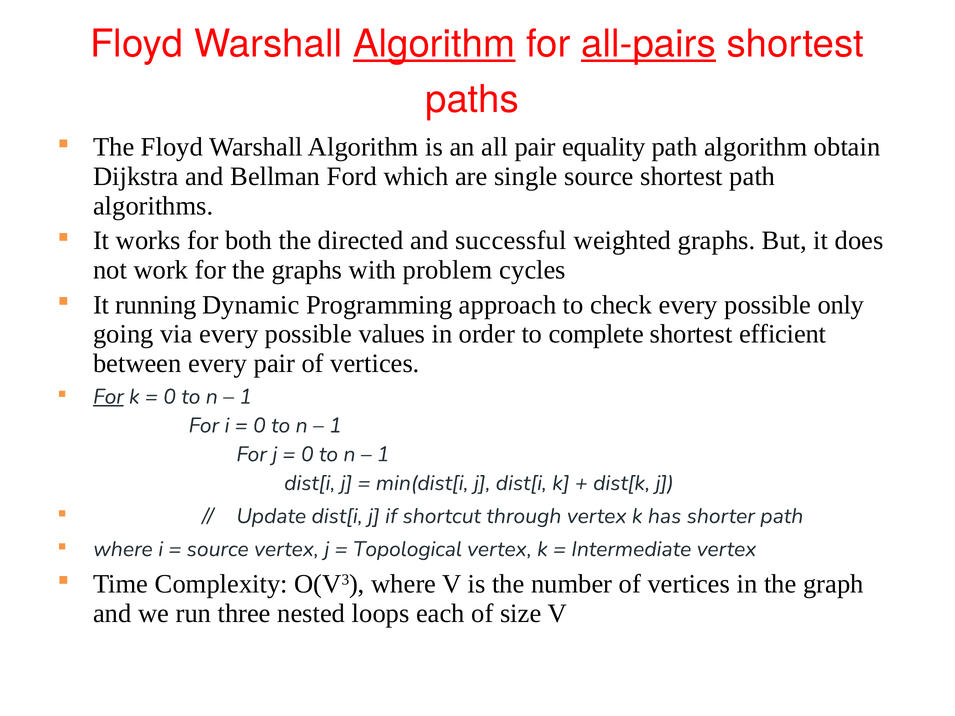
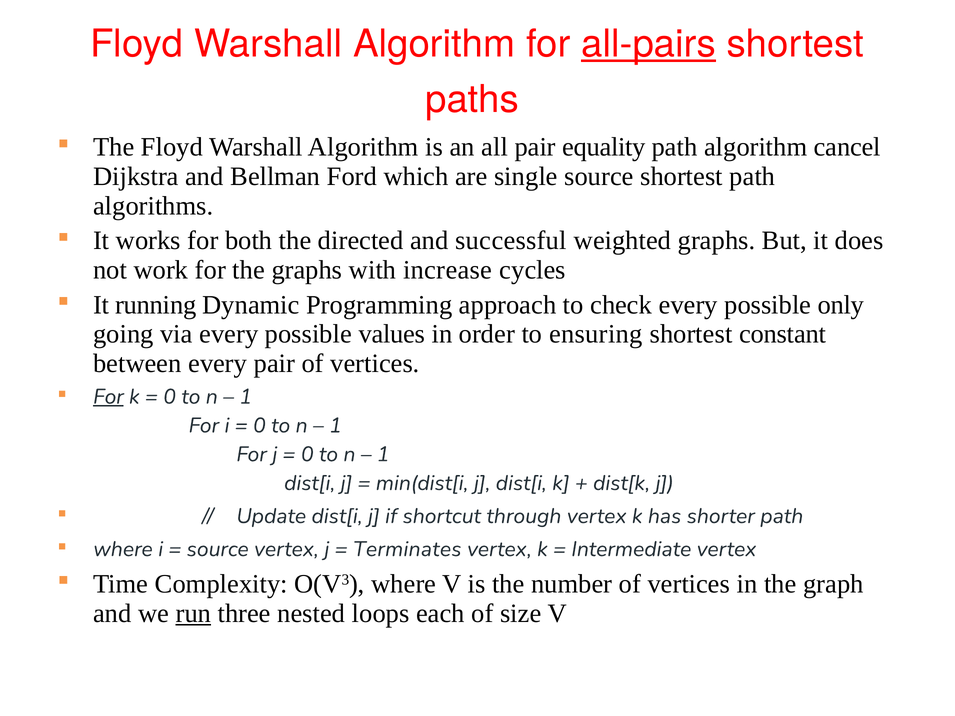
Algorithm at (434, 44) underline: present -> none
obtain: obtain -> cancel
problem: problem -> increase
complete: complete -> ensuring
efficient: efficient -> constant
Topological: Topological -> Terminates
run underline: none -> present
